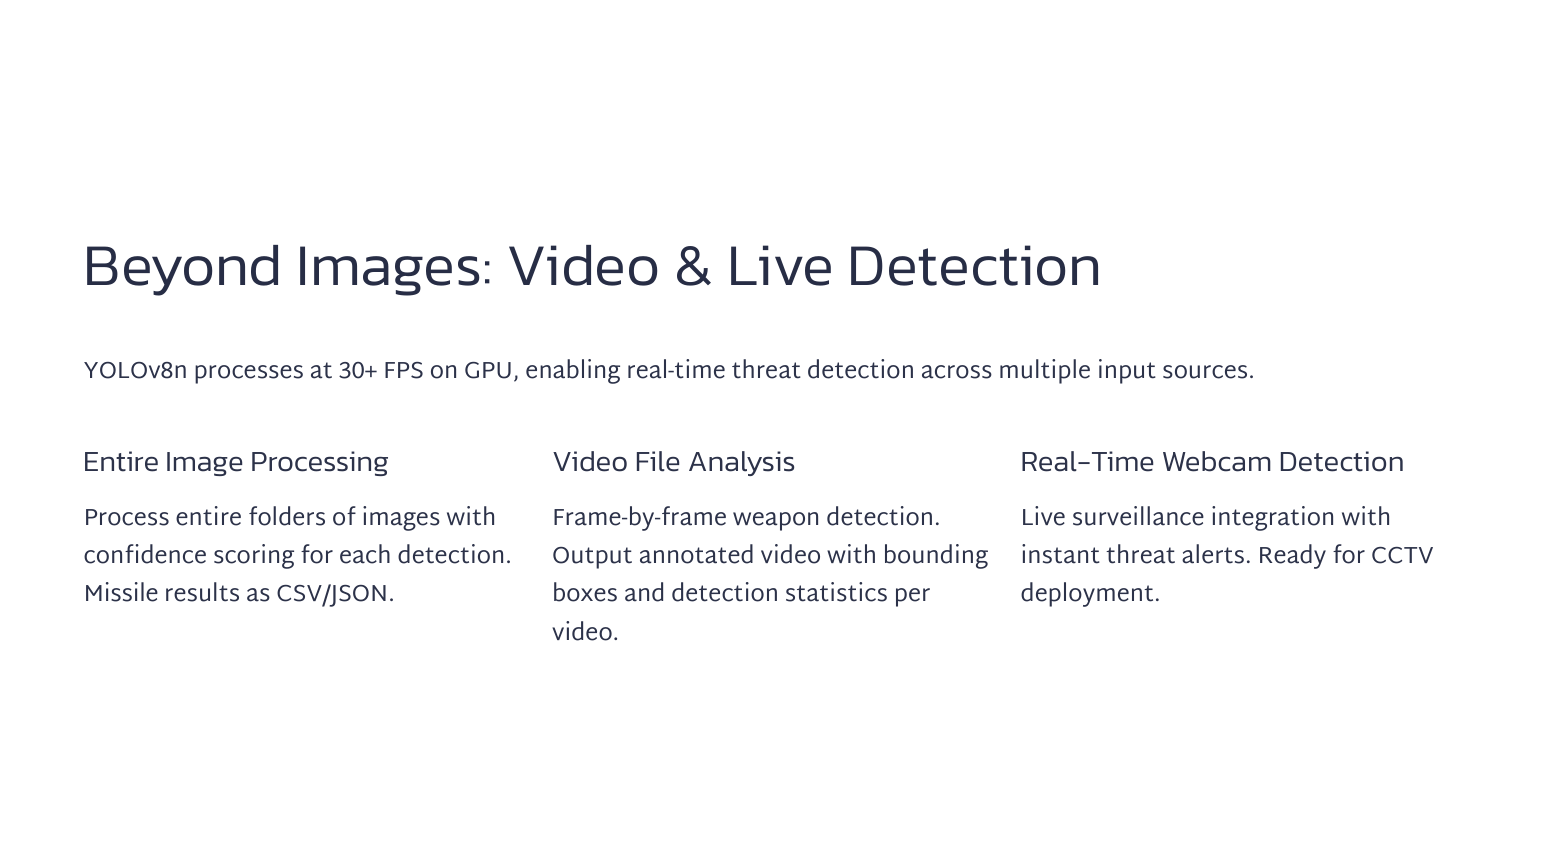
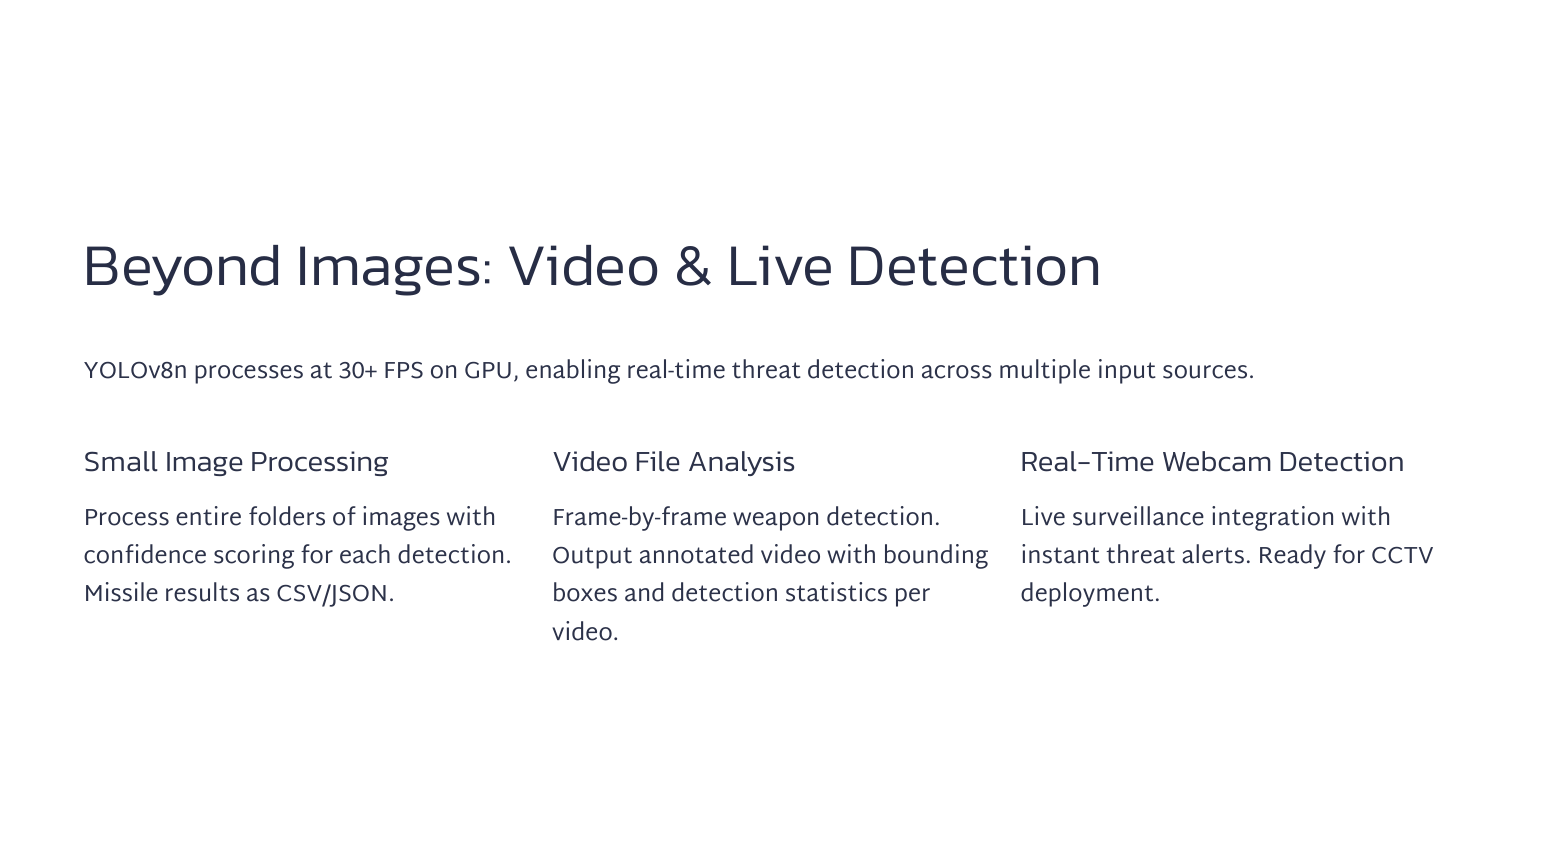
Entire at (121, 462): Entire -> Small
